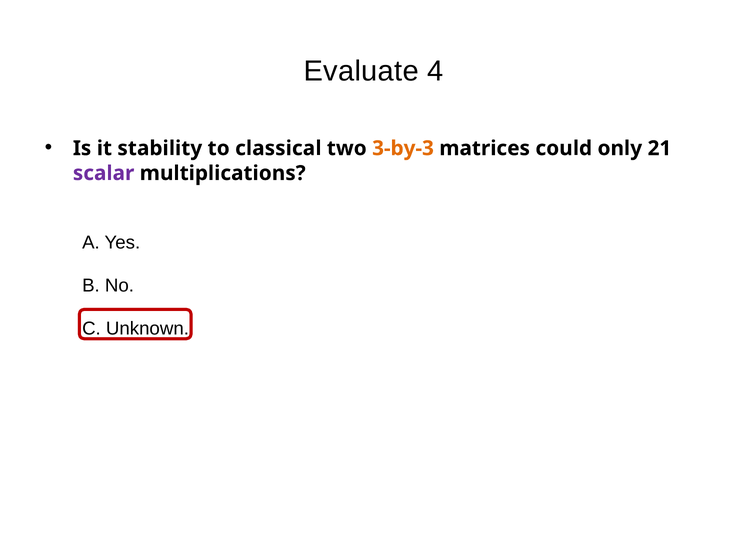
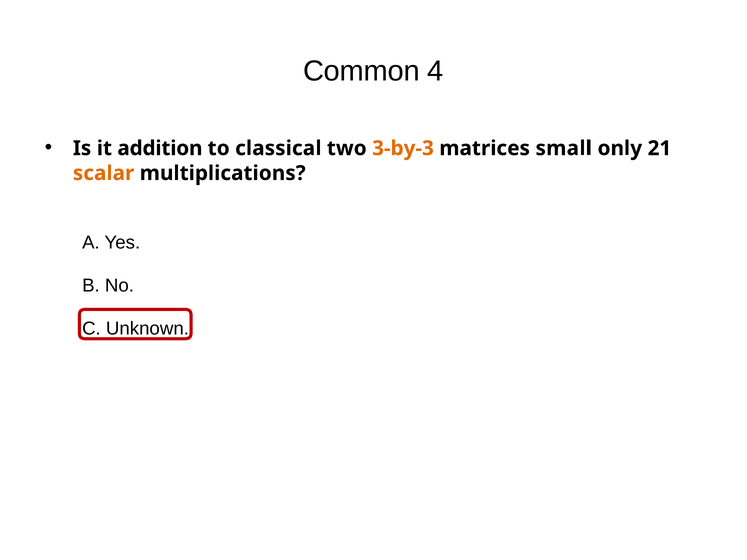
Evaluate: Evaluate -> Common
stability: stability -> addition
could: could -> small
scalar colour: purple -> orange
